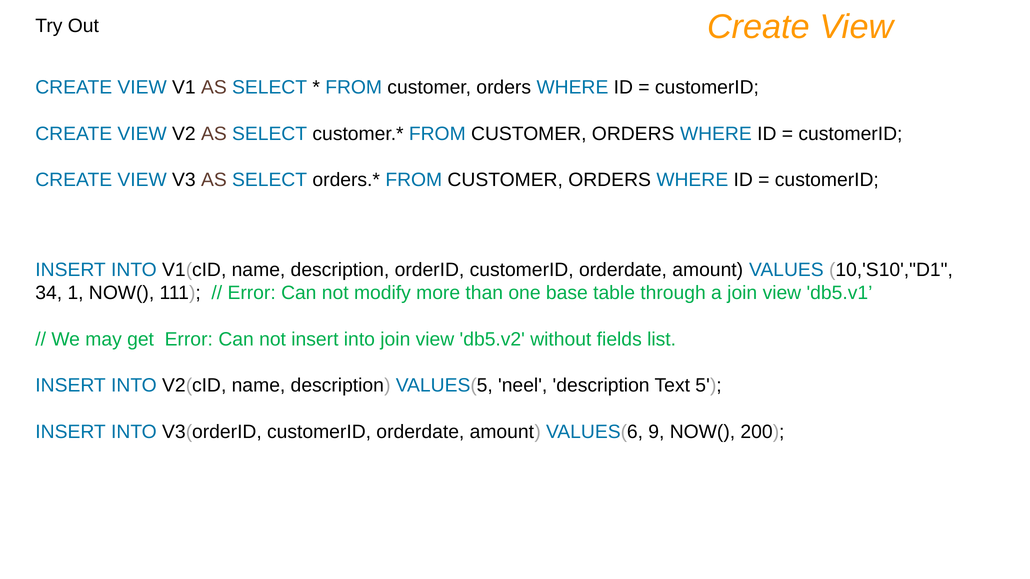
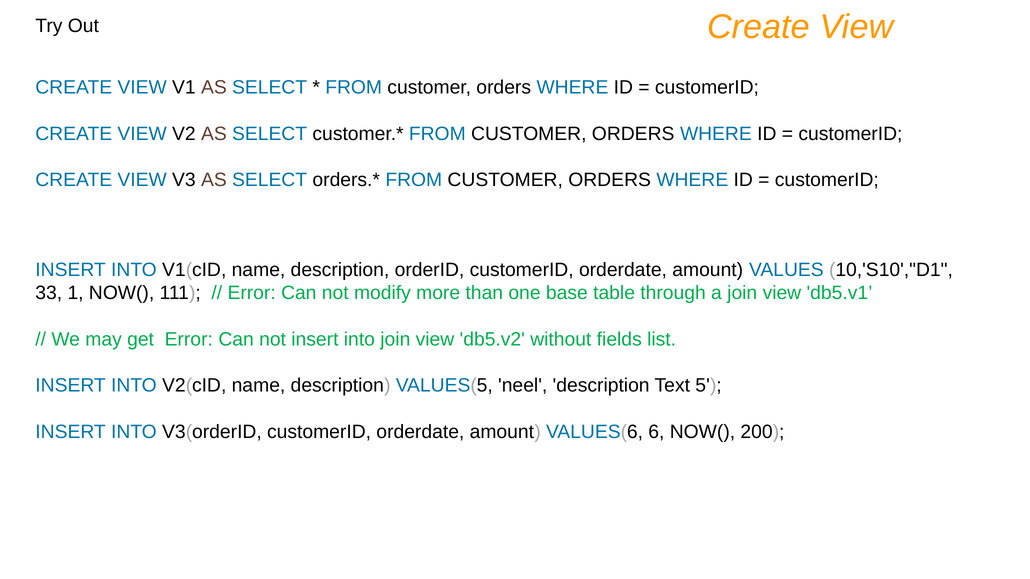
34: 34 -> 33
9: 9 -> 6
